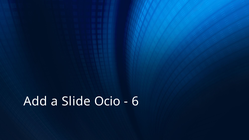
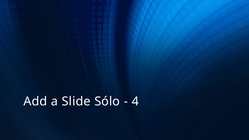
Ocio: Ocio -> Sólo
6: 6 -> 4
